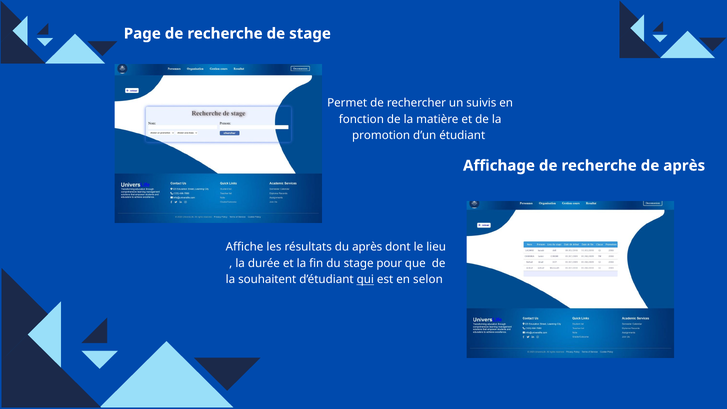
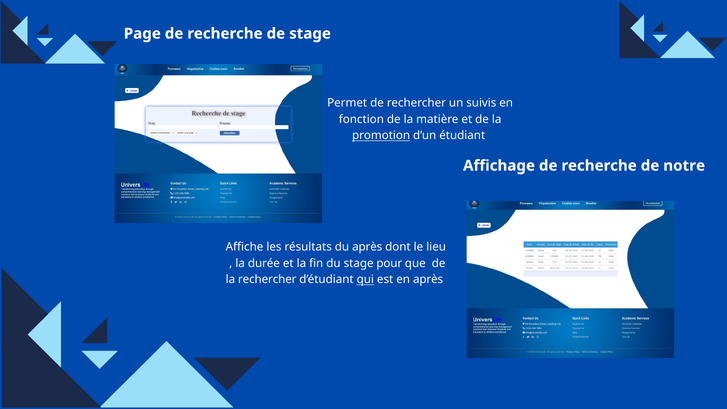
promotion underline: none -> present
de après: après -> notre
la souhaitent: souhaitent -> rechercher
en selon: selon -> après
